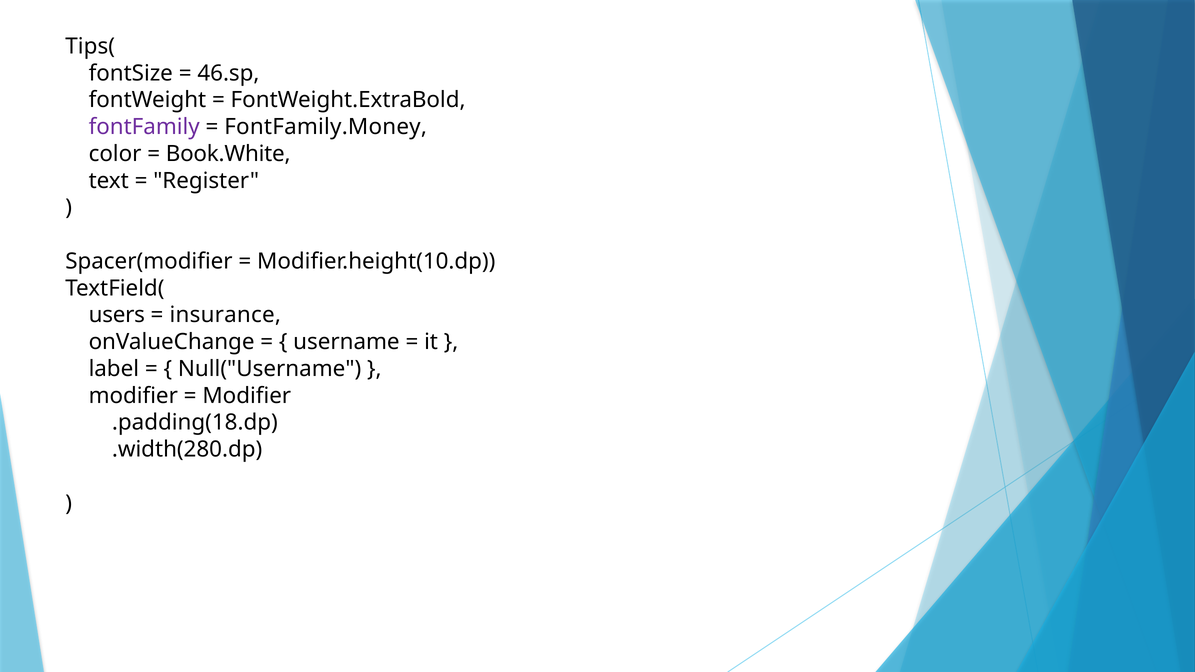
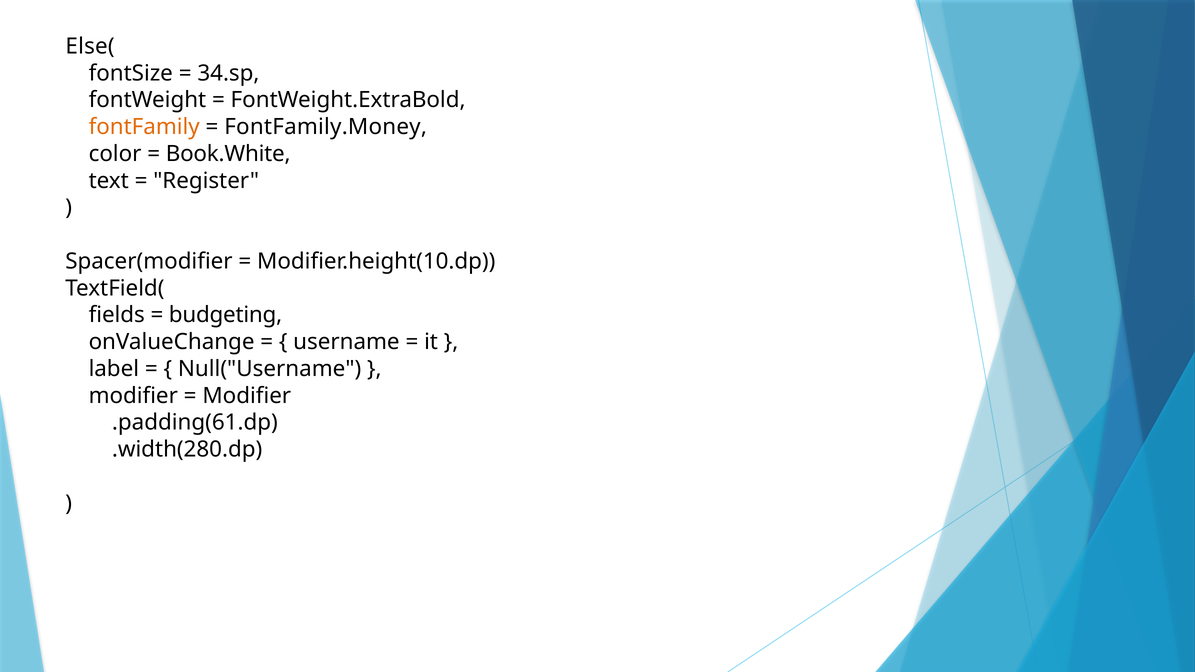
Tips(: Tips( -> Else(
46.sp: 46.sp -> 34.sp
fontFamily colour: purple -> orange
users: users -> fields
insurance: insurance -> budgeting
.padding(18.dp: .padding(18.dp -> .padding(61.dp
